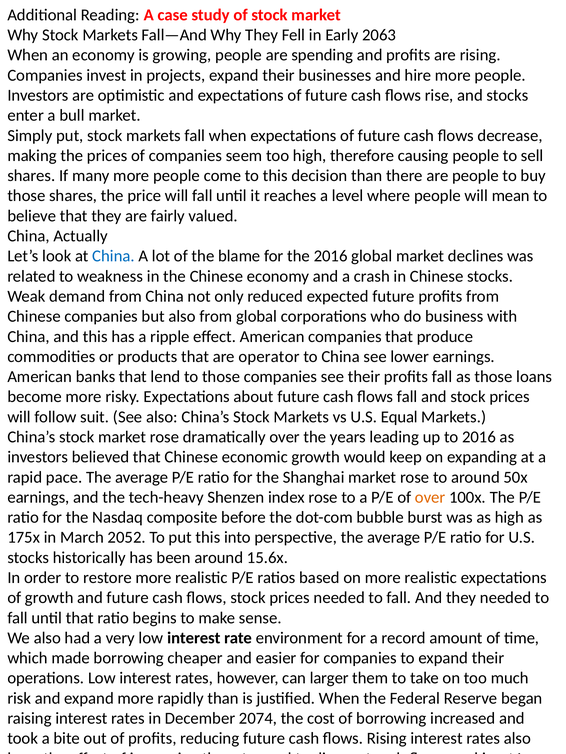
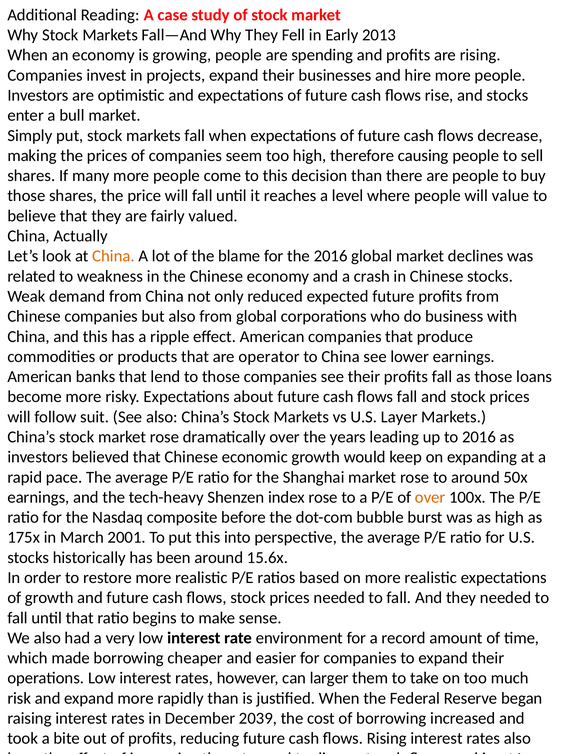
2063: 2063 -> 2013
mean: mean -> value
China at (114, 256) colour: blue -> orange
Equal: Equal -> Layer
2052: 2052 -> 2001
2074: 2074 -> 2039
